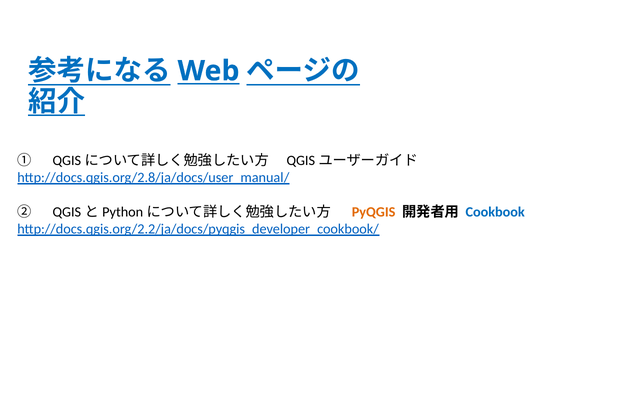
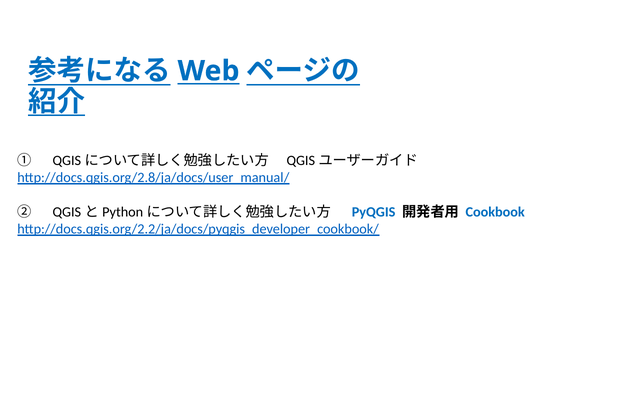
PyQGIS colour: orange -> blue
